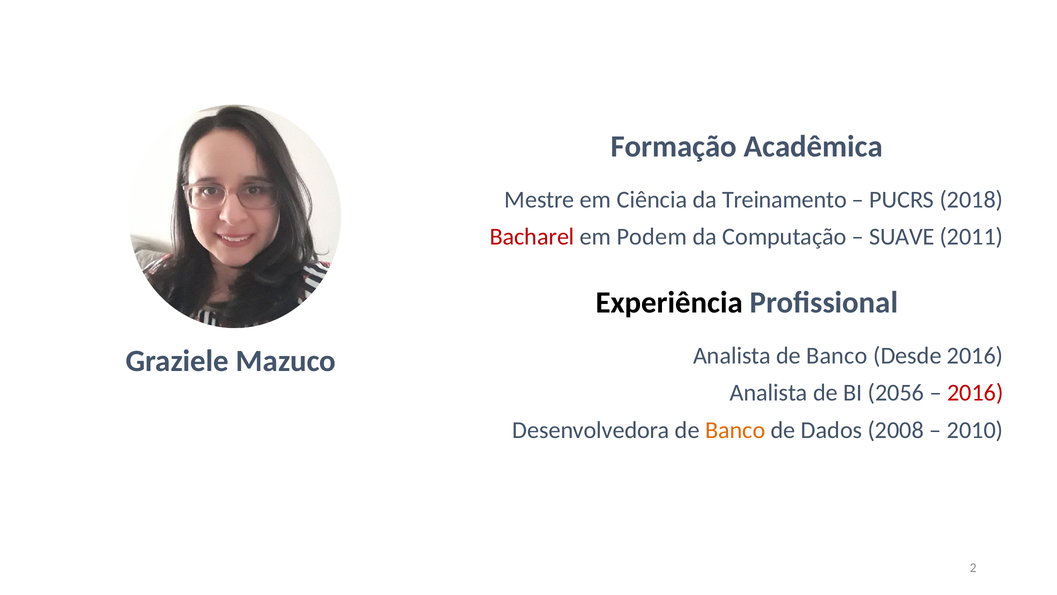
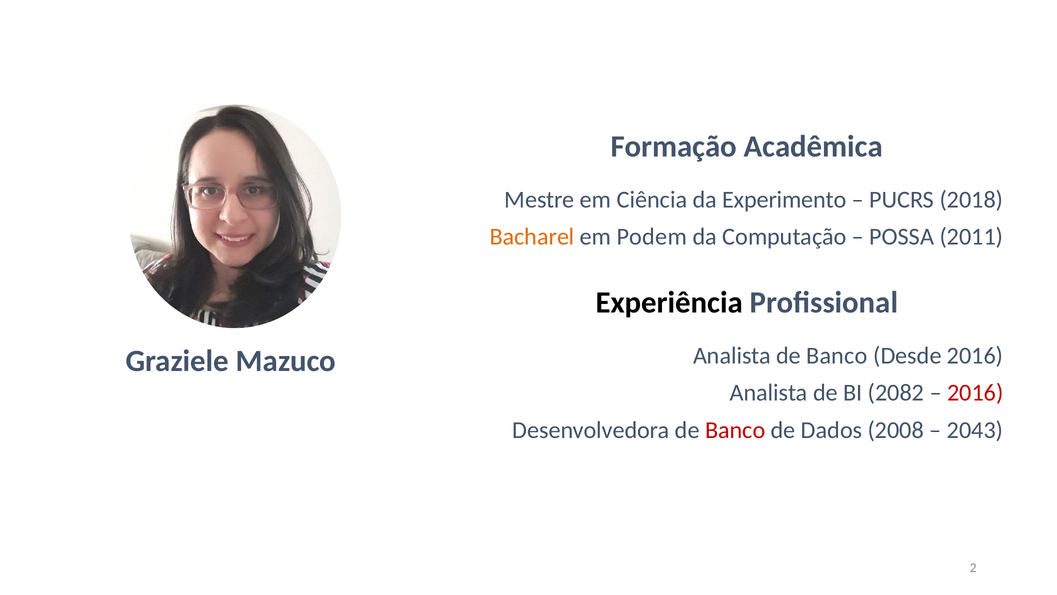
Treinamento: Treinamento -> Experimento
Bacharel colour: red -> orange
SUAVE: SUAVE -> POSSA
2056: 2056 -> 2082
Banco at (735, 430) colour: orange -> red
2010: 2010 -> 2043
